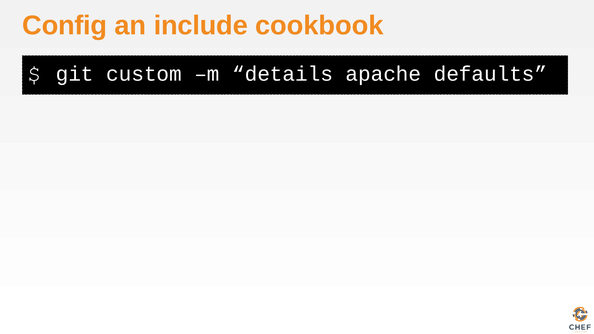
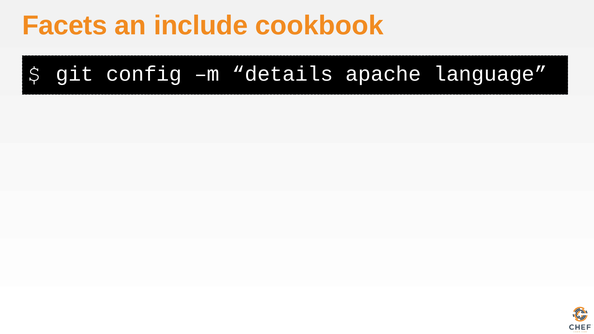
Config: Config -> Facets
custom: custom -> config
defaults: defaults -> language
